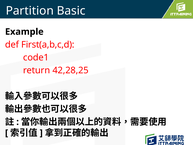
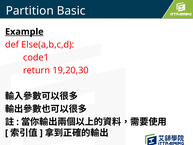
Example underline: none -> present
First(a,b,c,d: First(a,b,c,d -> Else(a,b,c,d
42,28,25: 42,28,25 -> 19,20,30
